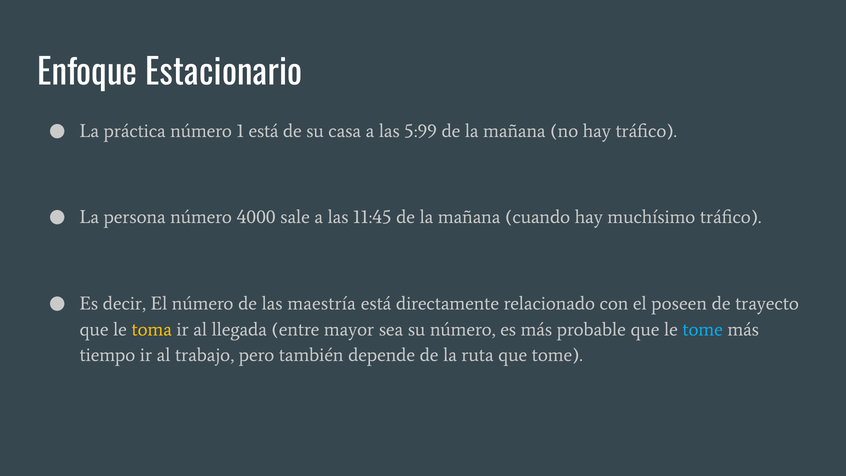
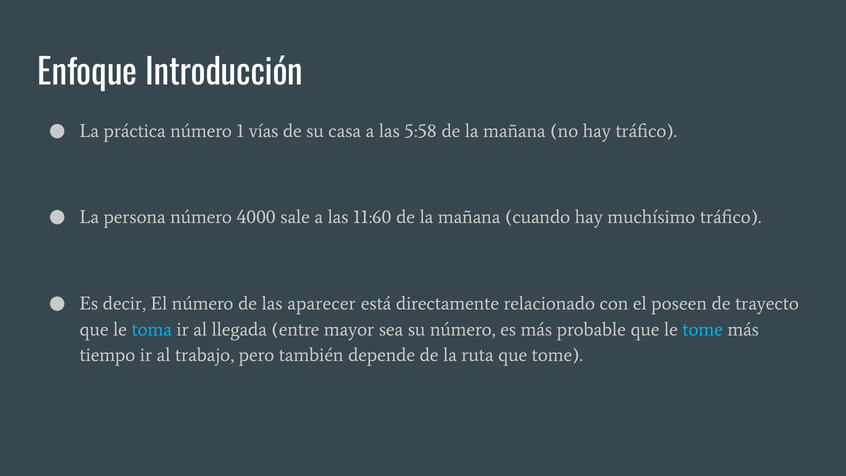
Estacionario: Estacionario -> Introducción
1 está: está -> vías
5:99: 5:99 -> 5:58
11:45: 11:45 -> 11:60
maestría: maestría -> aparecer
toma colour: yellow -> light blue
